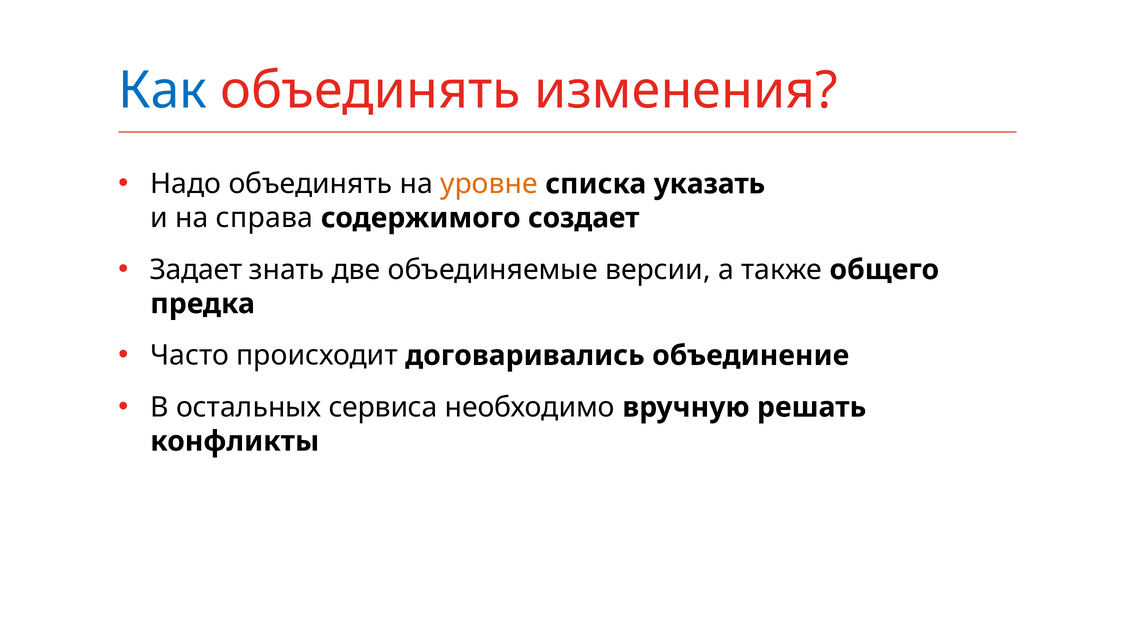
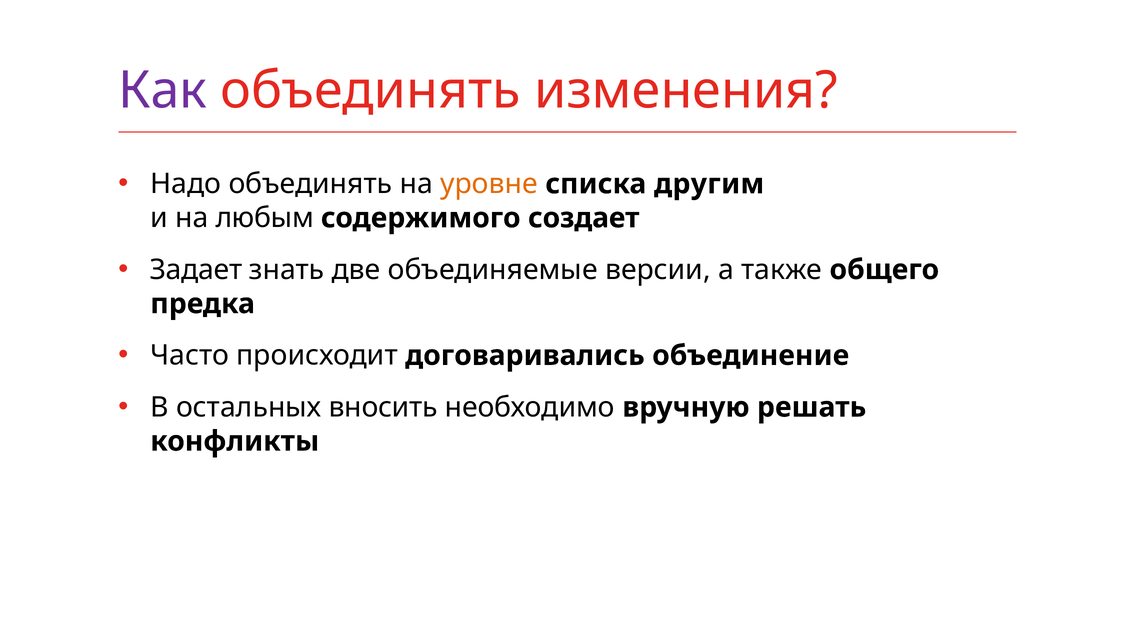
Как colour: blue -> purple
указать: указать -> другим
справа: справа -> любым
сервиса: сервиса -> вносить
